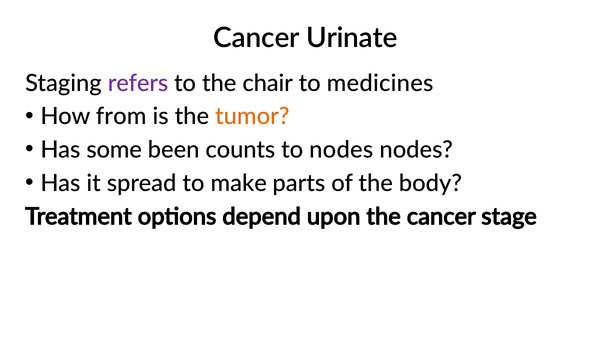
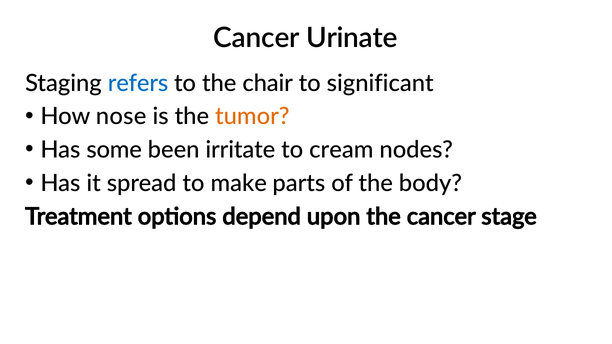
refers colour: purple -> blue
medicines: medicines -> significant
from: from -> nose
counts: counts -> irritate
to nodes: nodes -> cream
